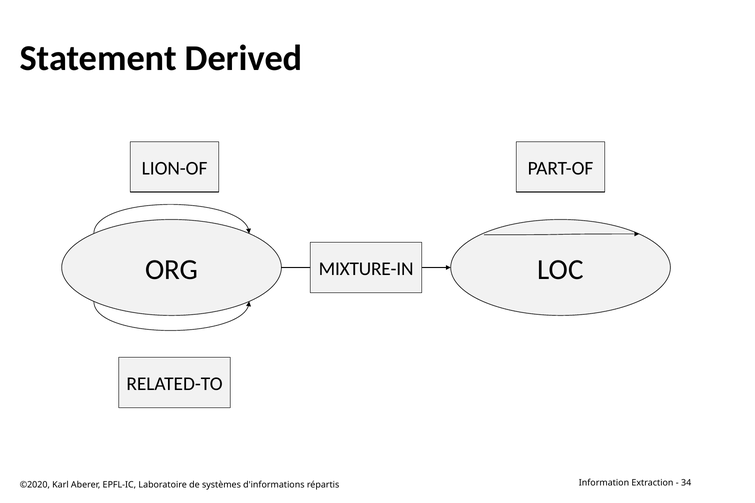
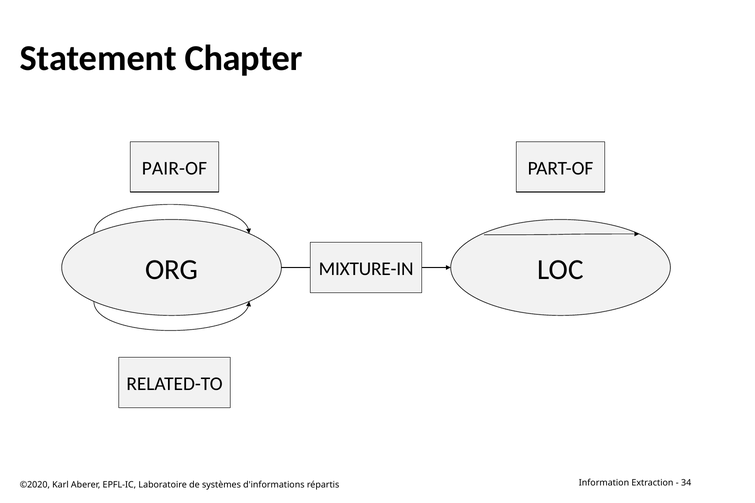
Derived: Derived -> Chapter
LION-OF: LION-OF -> PAIR-OF
